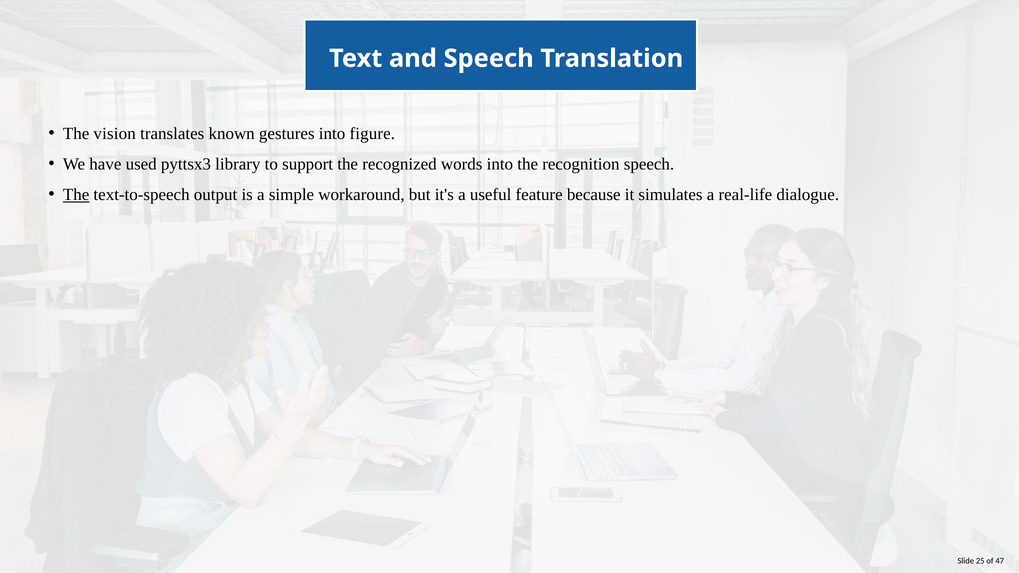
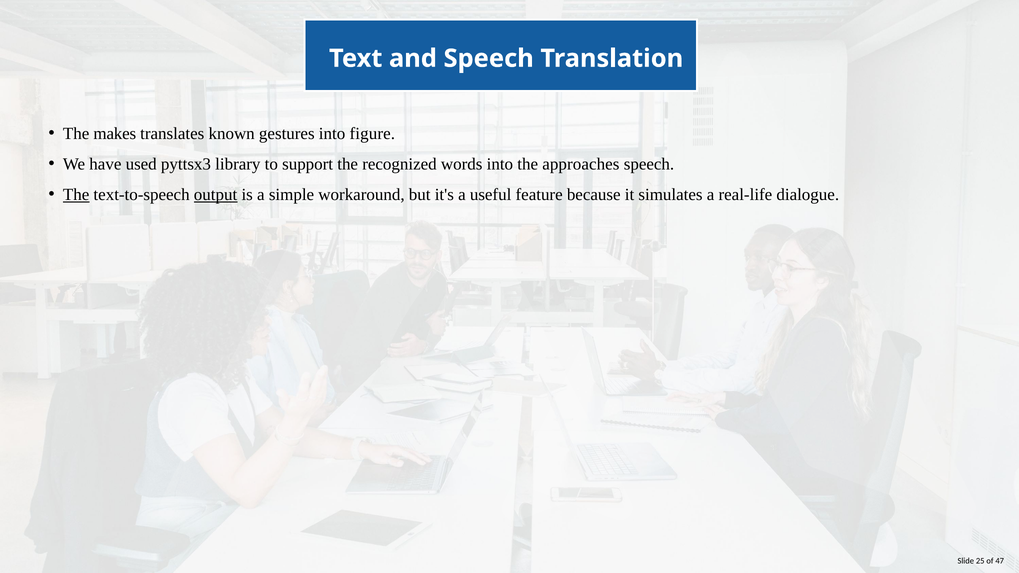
vision: vision -> makes
recognition: recognition -> approaches
output underline: none -> present
